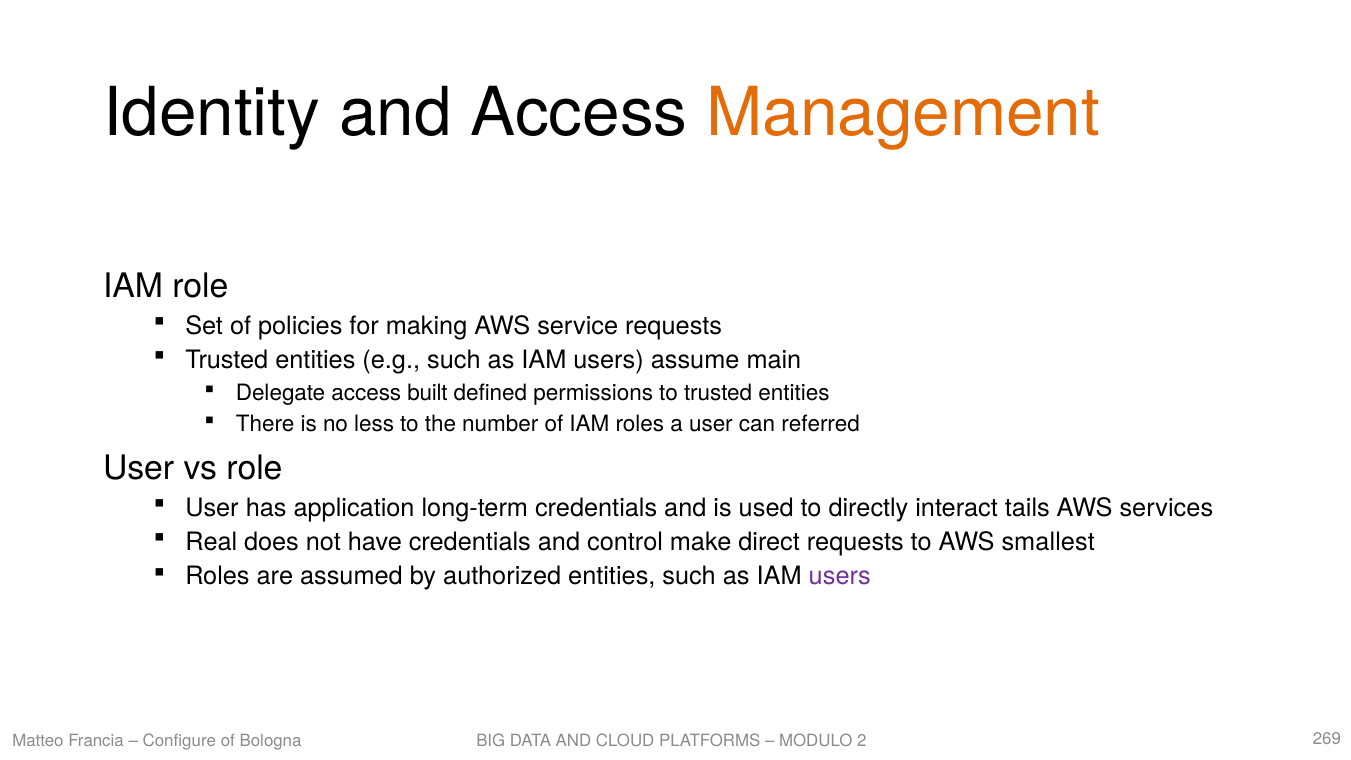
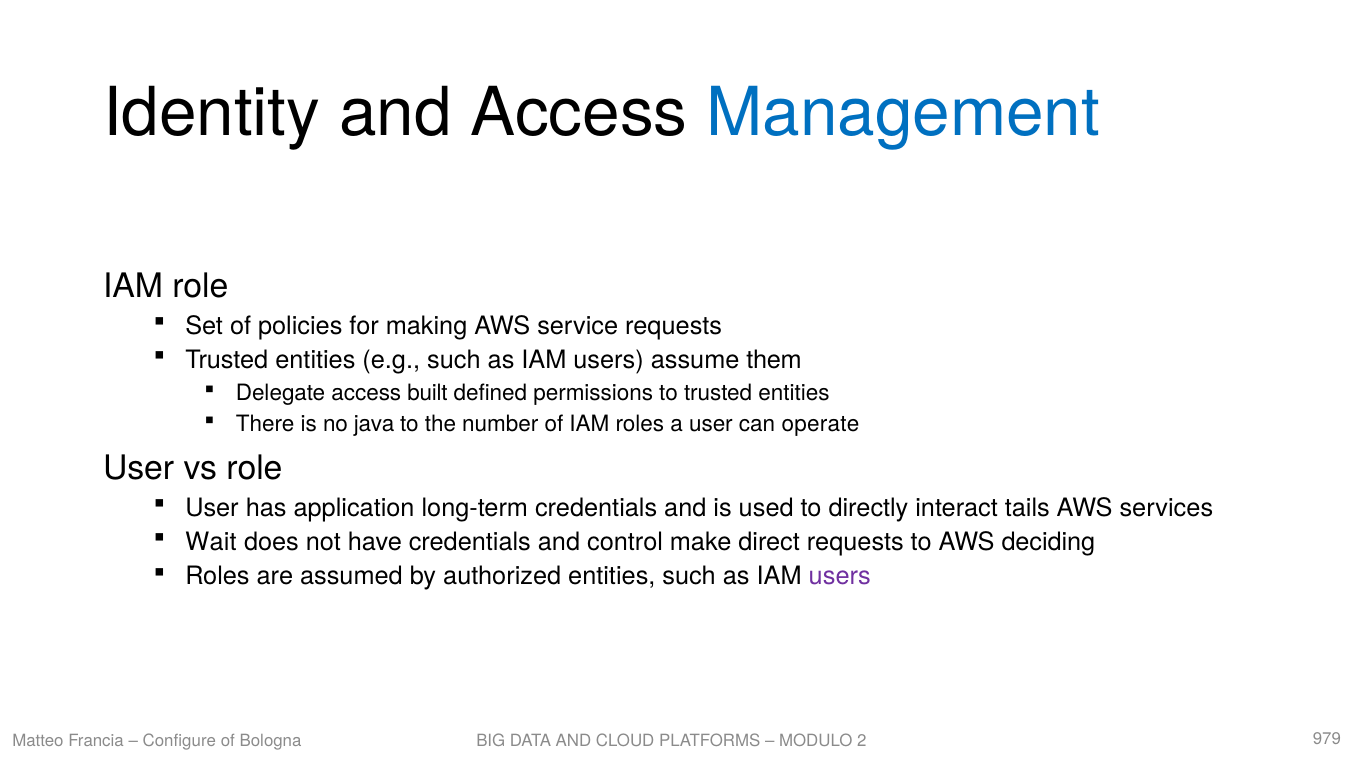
Management colour: orange -> blue
main: main -> them
less: less -> java
referred: referred -> operate
Real: Real -> Wait
smallest: smallest -> deciding
269: 269 -> 979
